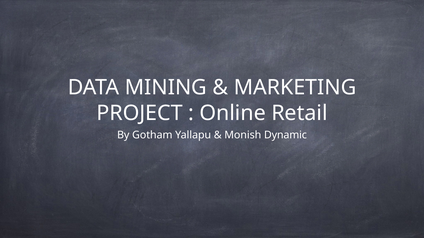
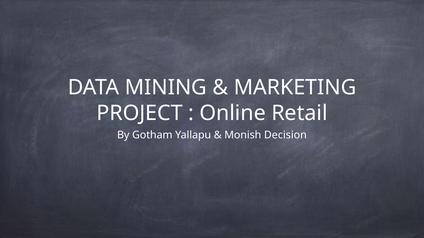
Dynamic: Dynamic -> Decision
